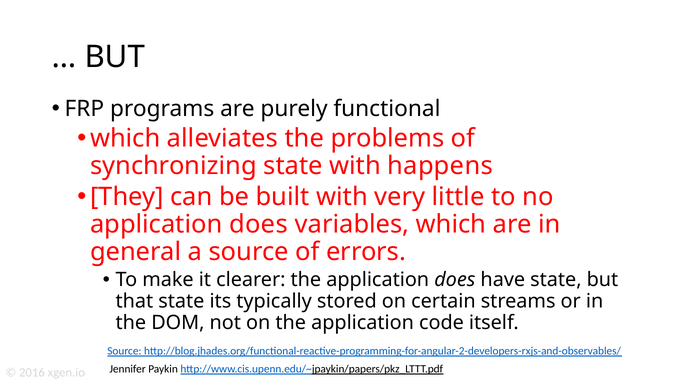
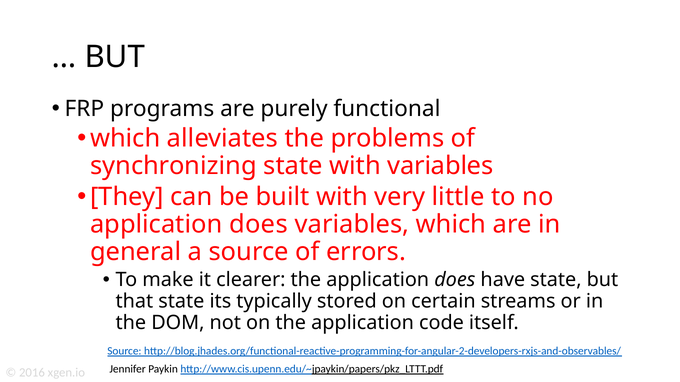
with happens: happens -> variables
